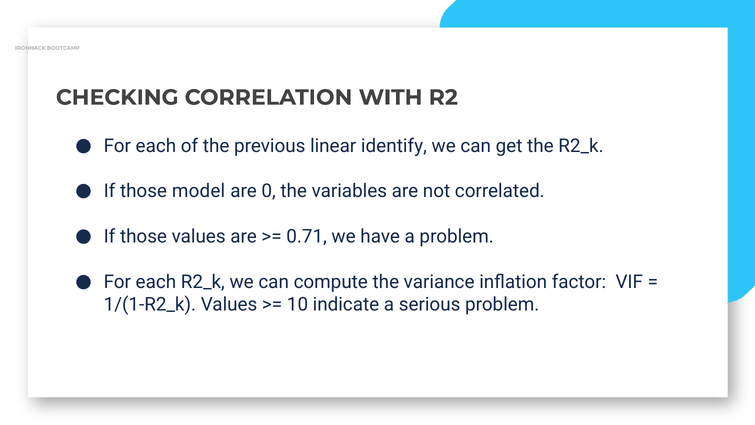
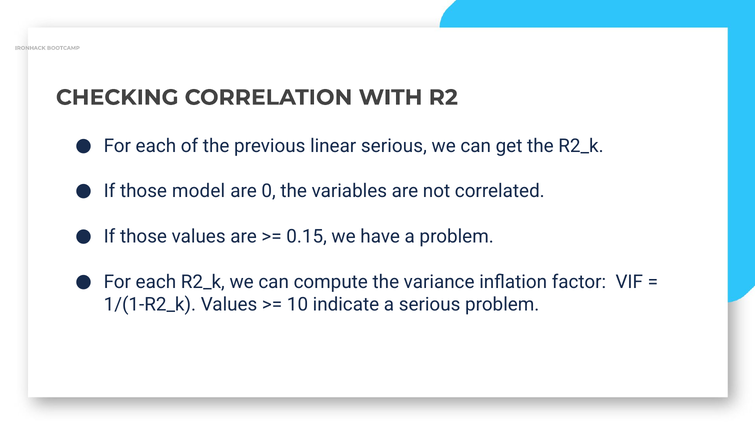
linear identify: identify -> serious
0.71: 0.71 -> 0.15
